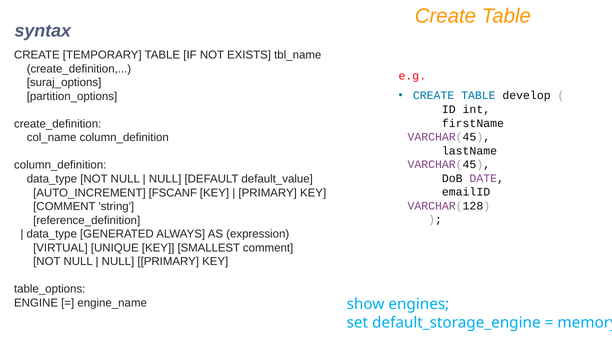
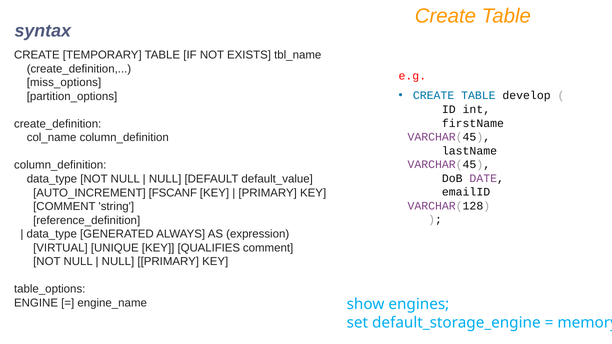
suraj_options: suraj_options -> miss_options
SMALLEST: SMALLEST -> QUALIFIES
